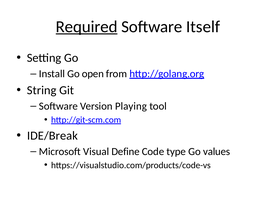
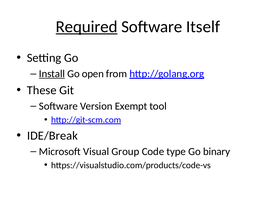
Install underline: none -> present
String: String -> These
Playing: Playing -> Exempt
Define: Define -> Group
values: values -> binary
